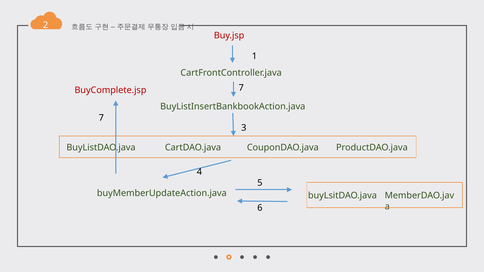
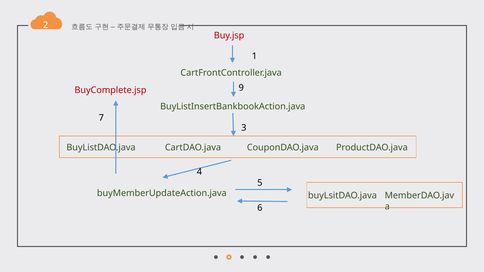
BuyComplete.jsp 7: 7 -> 9
